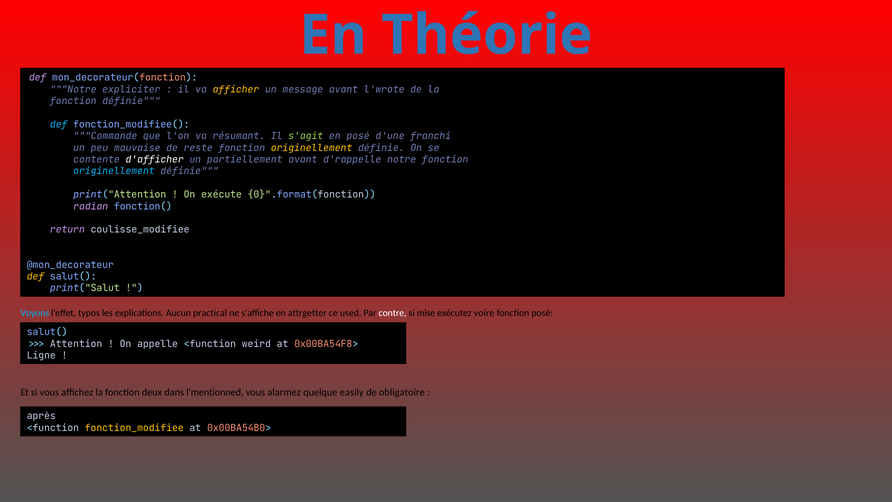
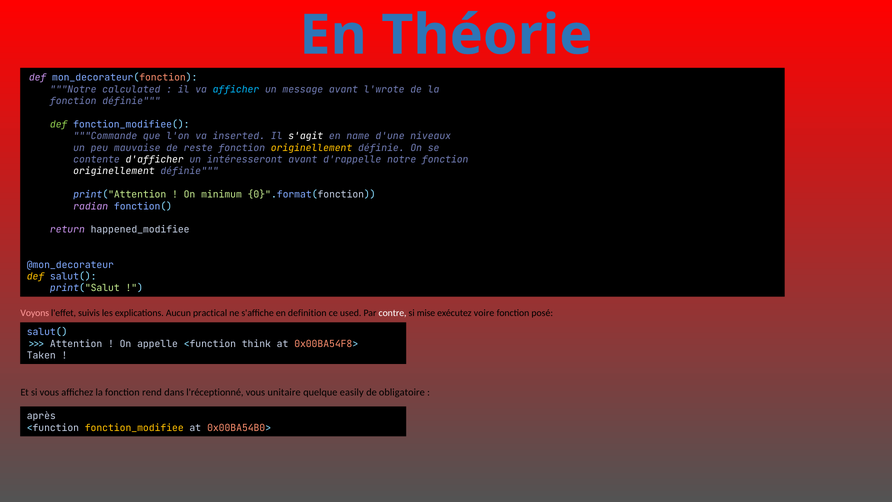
expliciter: expliciter -> calculated
afficher colour: yellow -> light blue
def at (59, 124) colour: light blue -> light green
résumant: résumant -> inserted
s'agit colour: light green -> white
en posé: posé -> name
franchi: franchi -> niveaux
partiellement: partiellement -> intéresseront
originellement at (114, 171) colour: light blue -> white
exécute: exécute -> minimum
coulisse_modifiee: coulisse_modifiee -> happened_modifiee
Voyons colour: light blue -> pink
typos: typos -> suivis
attrgetter: attrgetter -> definition
weird: weird -> think
Ligne: Ligne -> Taken
deux: deux -> rend
l'mentionned: l'mentionned -> l'réceptionné
alarmez: alarmez -> unitaire
